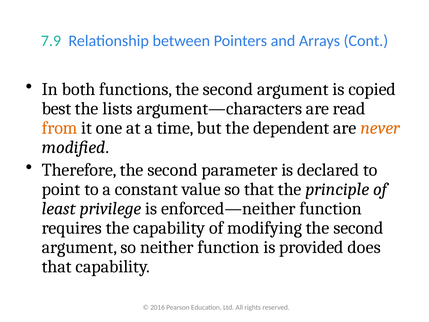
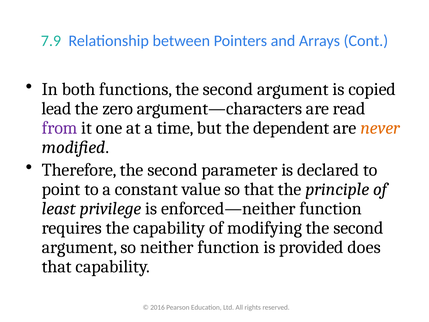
best: best -> lead
lists: lists -> zero
from colour: orange -> purple
